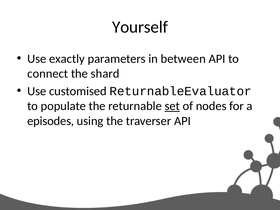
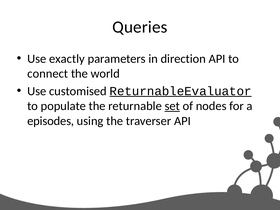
Yourself: Yourself -> Queries
between: between -> direction
shard: shard -> world
ReturnableEvaluator underline: none -> present
